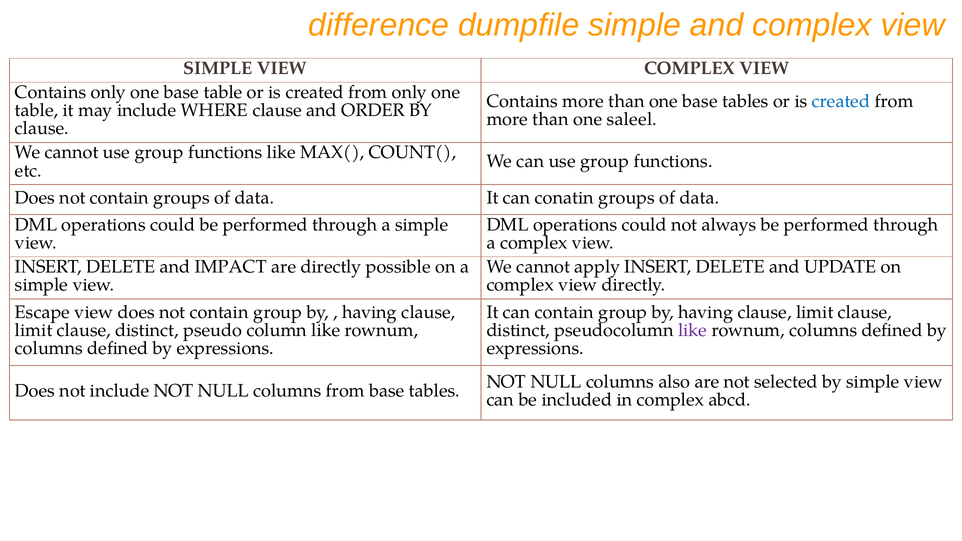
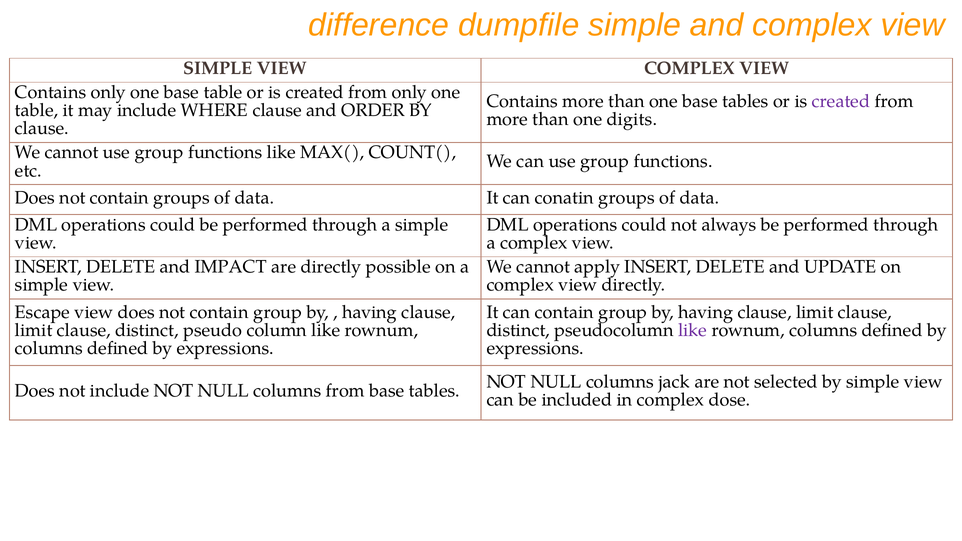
created at (841, 101) colour: blue -> purple
saleel: saleel -> digits
also: also -> jack
abcd: abcd -> dose
